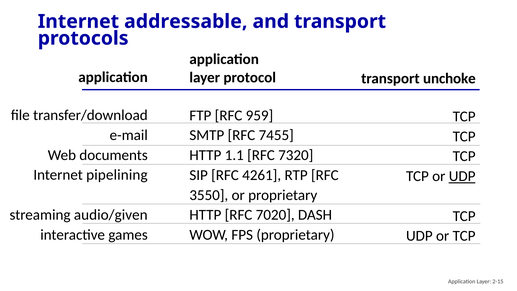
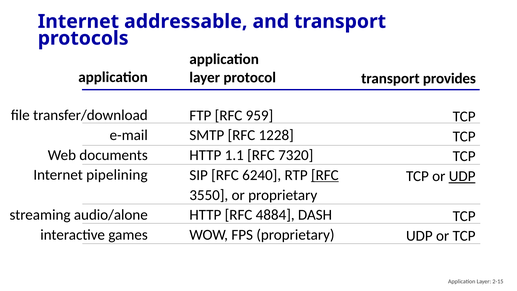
unchoke: unchoke -> provides
7455: 7455 -> 1228
4261: 4261 -> 6240
RFC at (325, 175) underline: none -> present
audio/given: audio/given -> audio/alone
7020: 7020 -> 4884
